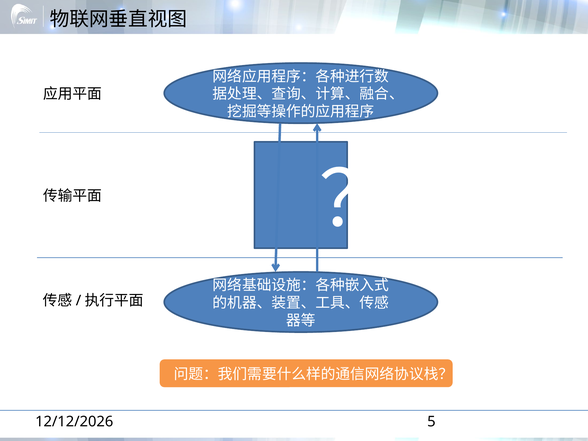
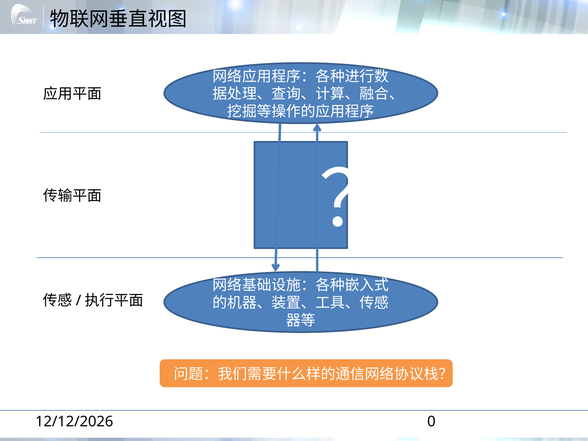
5: 5 -> 0
